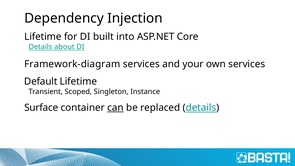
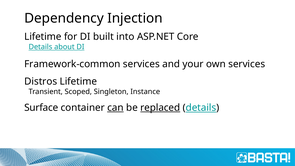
Framework-diagram: Framework-diagram -> Framework-common
Default: Default -> Distros
replaced underline: none -> present
